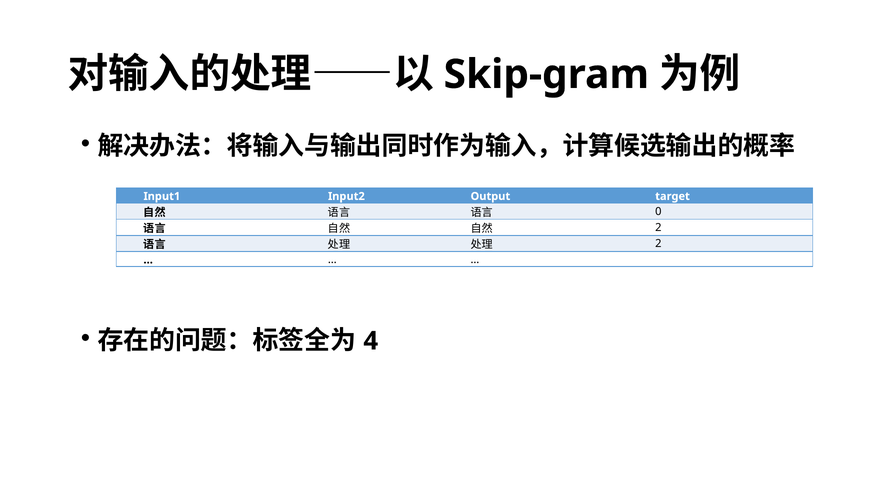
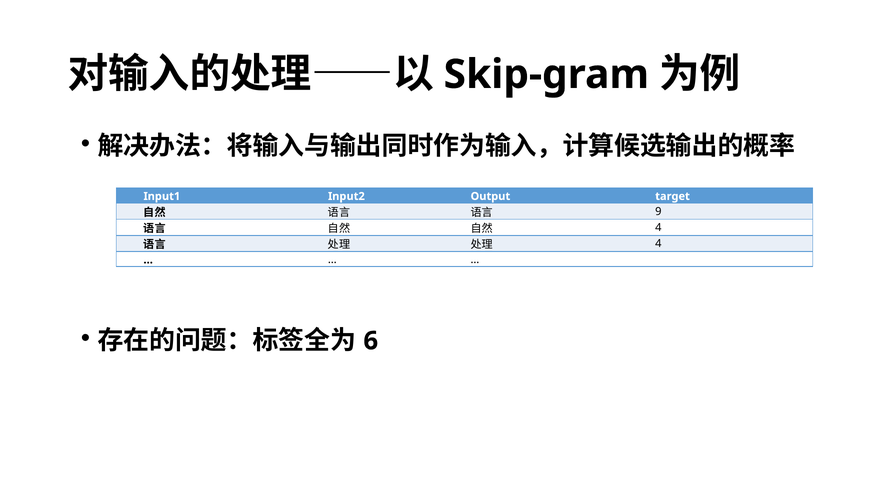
0: 0 -> 9
2 at (658, 227): 2 -> 4
2 at (658, 244): 2 -> 4
4: 4 -> 6
